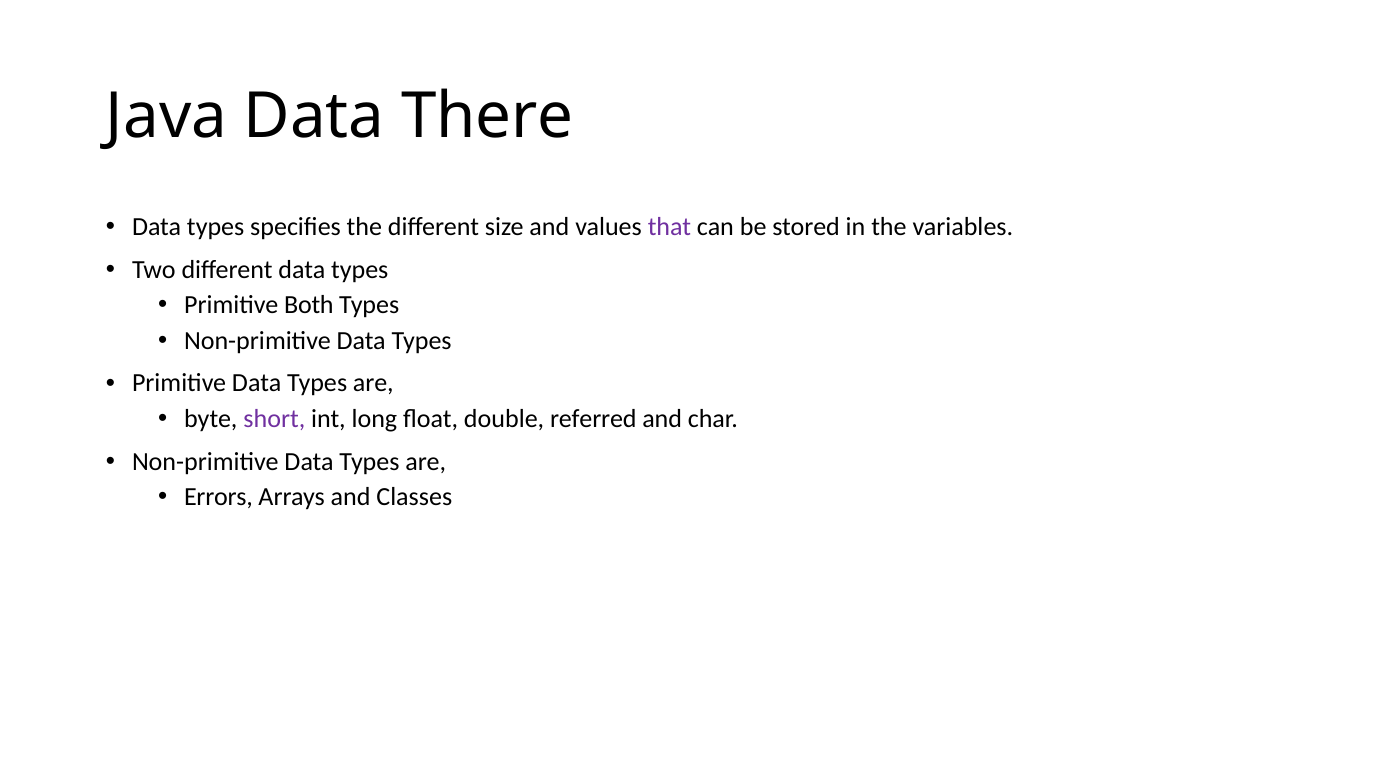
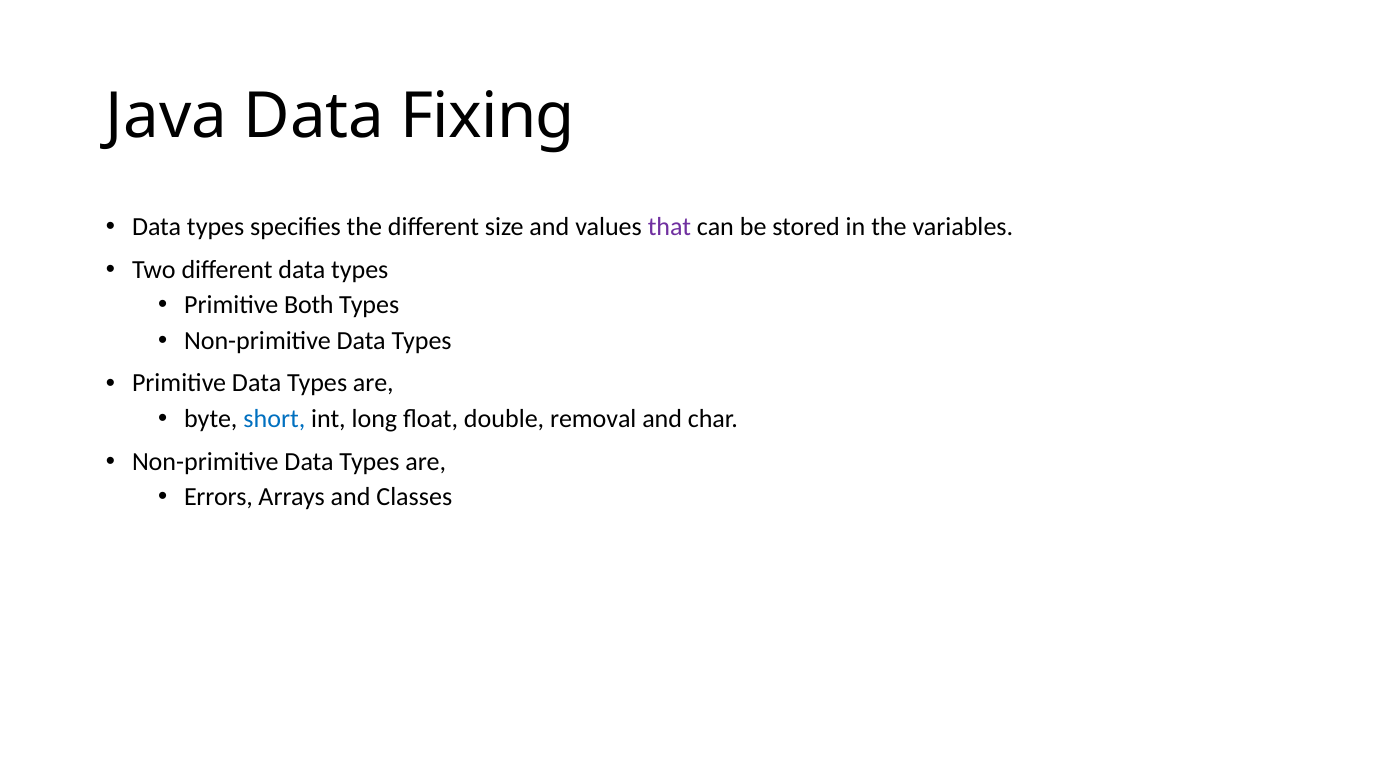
There: There -> Fixing
short colour: purple -> blue
referred: referred -> removal
